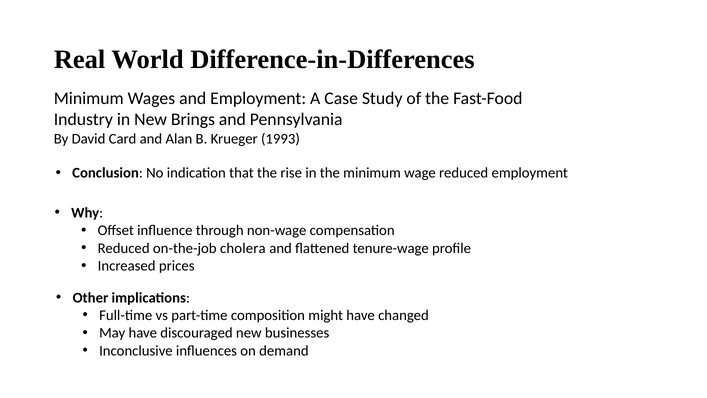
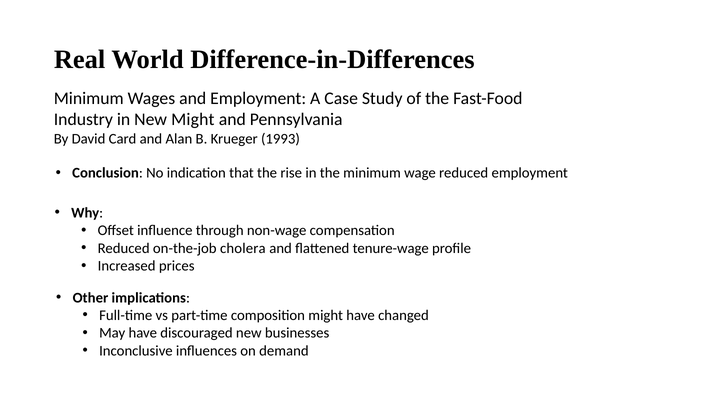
New Brings: Brings -> Might
